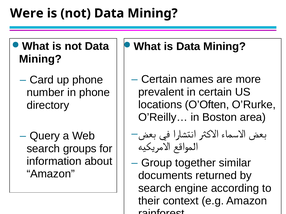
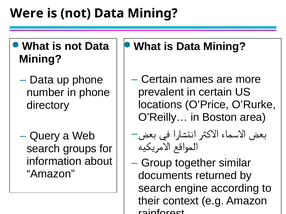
Card at (42, 80): Card -> Data
O’Often: O’Often -> O’Price
